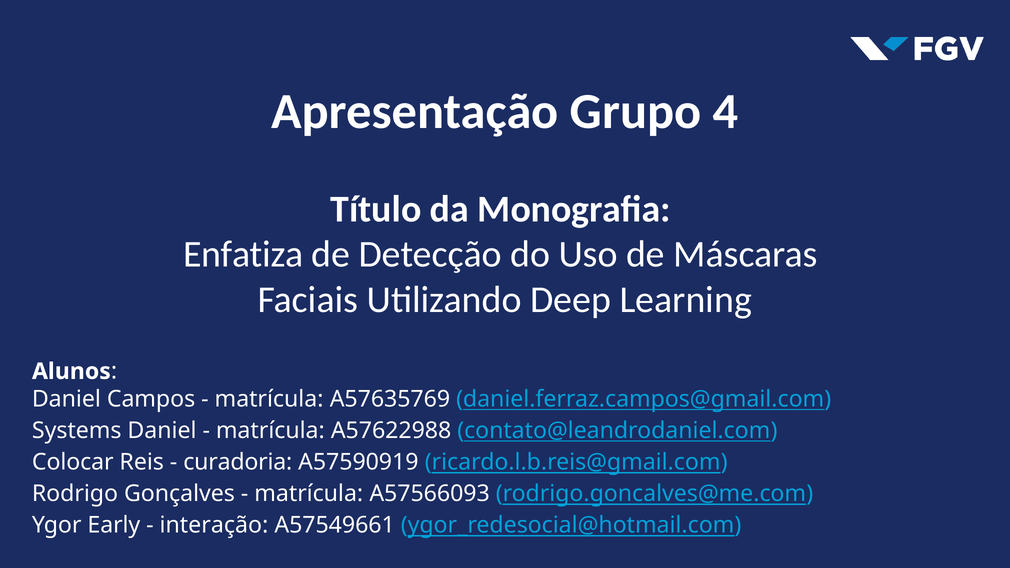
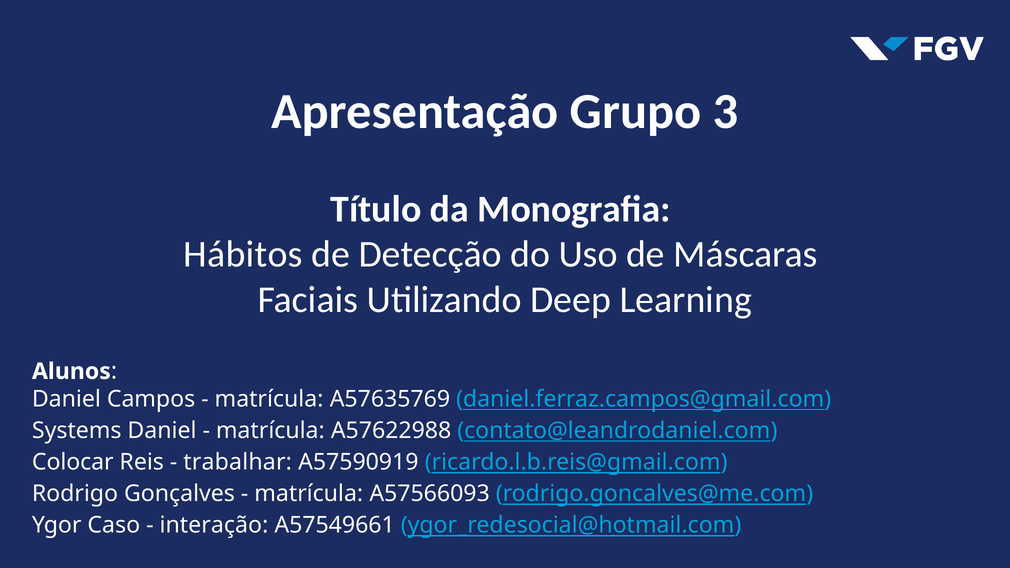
4: 4 -> 3
Enfatiza: Enfatiza -> Hábitos
curadoria: curadoria -> trabalhar
Early: Early -> Caso
